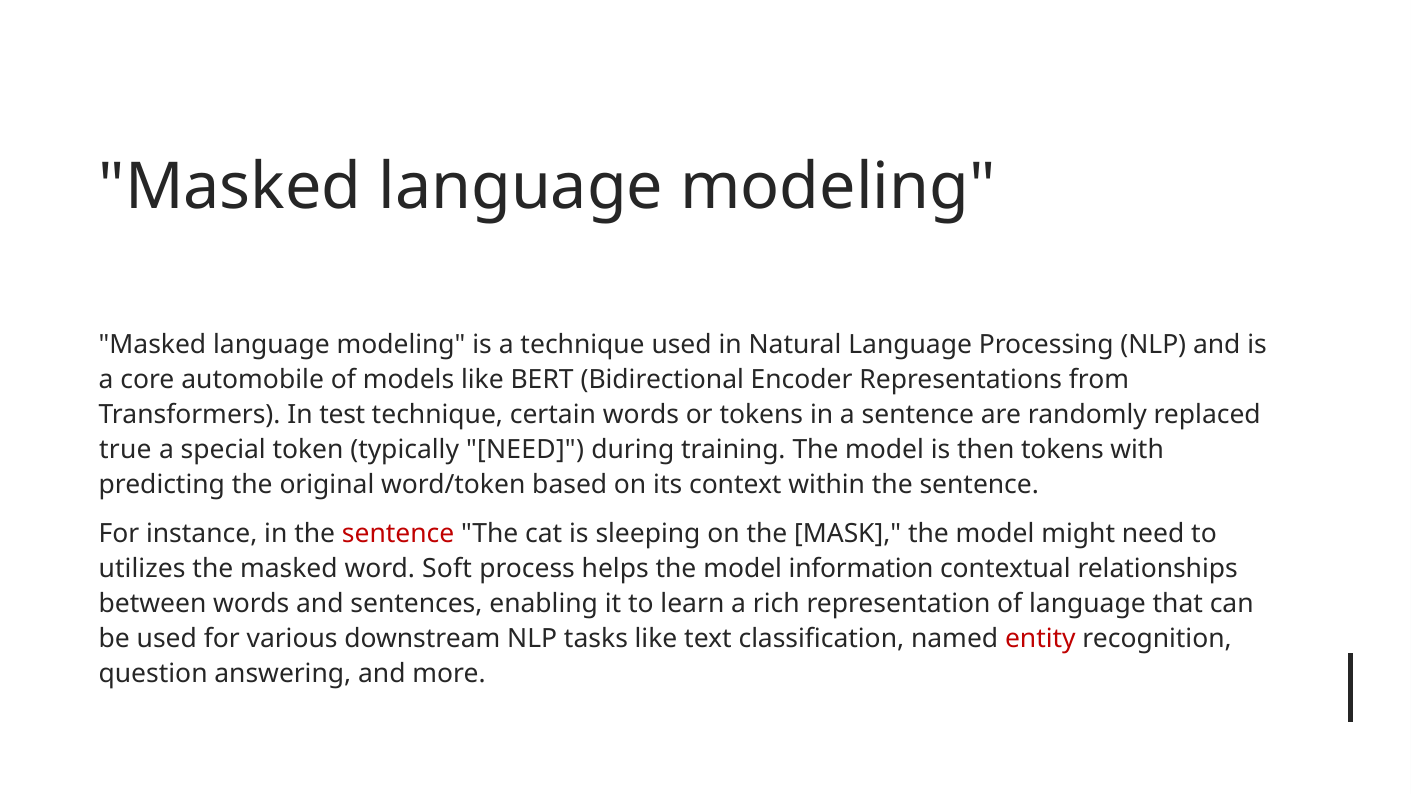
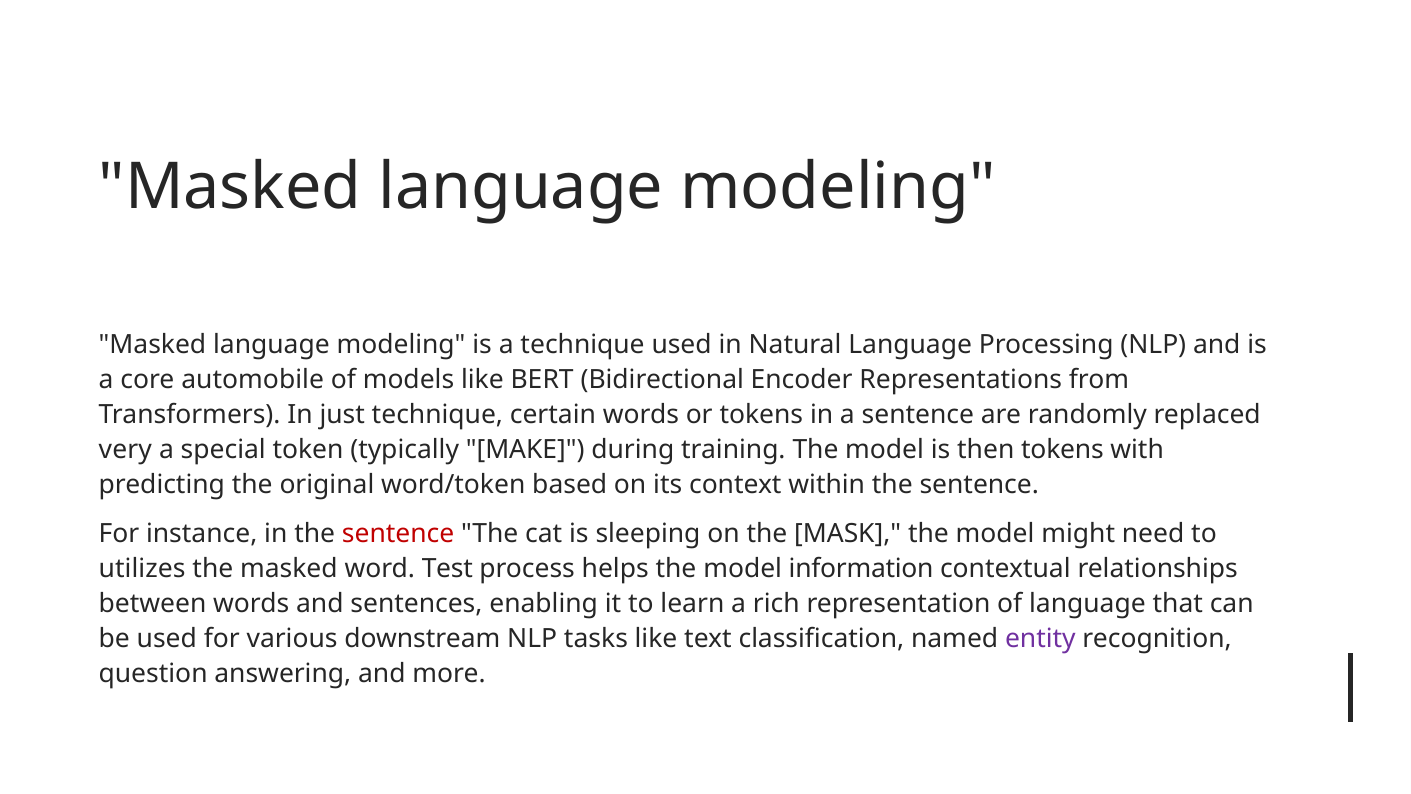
test: test -> just
true: true -> very
typically NEED: NEED -> MAKE
Soft: Soft -> Test
entity colour: red -> purple
